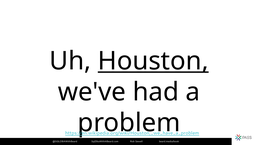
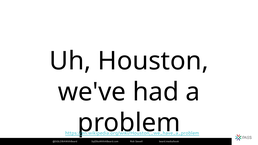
Houston underline: present -> none
